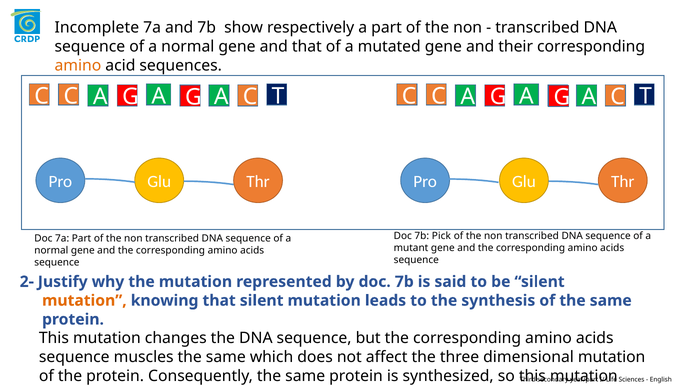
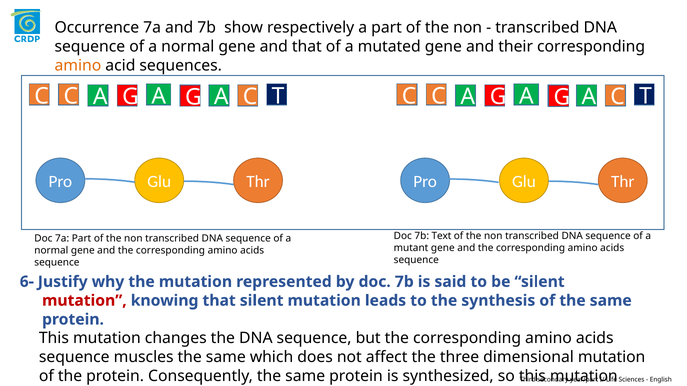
Incomplete: Incomplete -> Occurrence
Pick: Pick -> Text
2-: 2- -> 6-
mutation at (84, 301) colour: orange -> red
